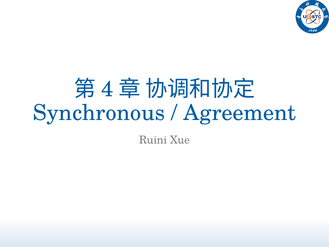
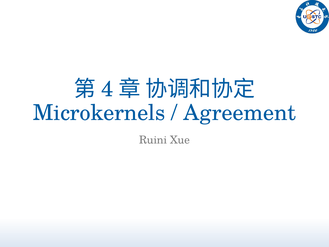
Synchronous: Synchronous -> Microkernels
